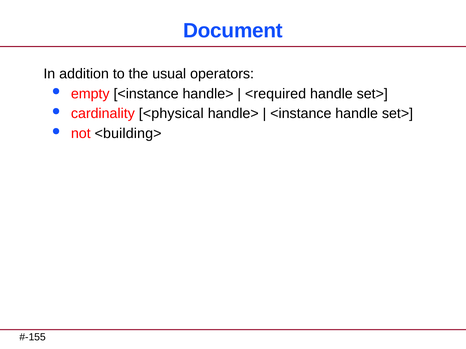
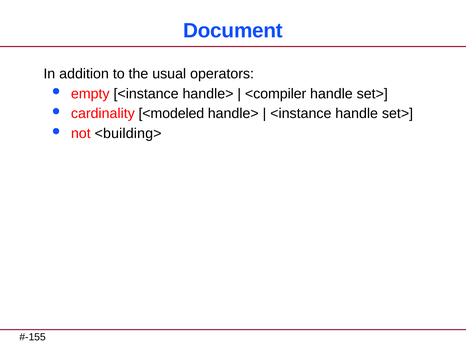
<required: <required -> <compiler
<physical: <physical -> <modeled
